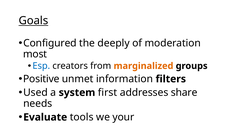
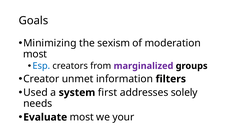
Goals underline: present -> none
Configured: Configured -> Minimizing
deeply: deeply -> sexism
marginalized colour: orange -> purple
Positive: Positive -> Creator
share: share -> solely
Evaluate tools: tools -> most
